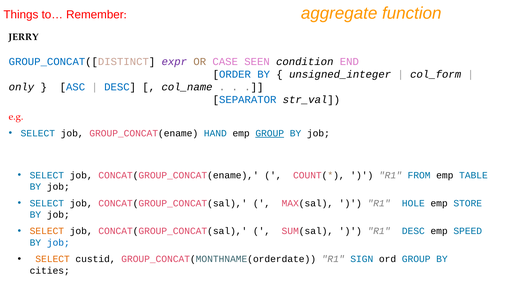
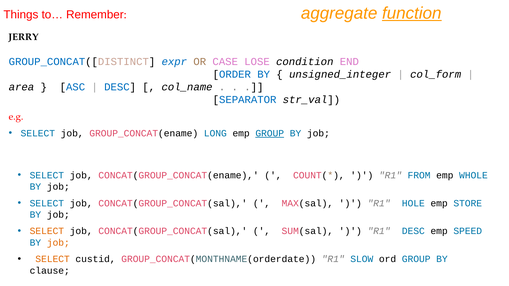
function underline: none -> present
expr colour: purple -> blue
SEEN: SEEN -> LOSE
only: only -> area
HAND: HAND -> LONG
TABLE: TABLE -> WHOLE
job at (58, 243) colour: blue -> orange
SIGN: SIGN -> SLOW
cities: cities -> clause
